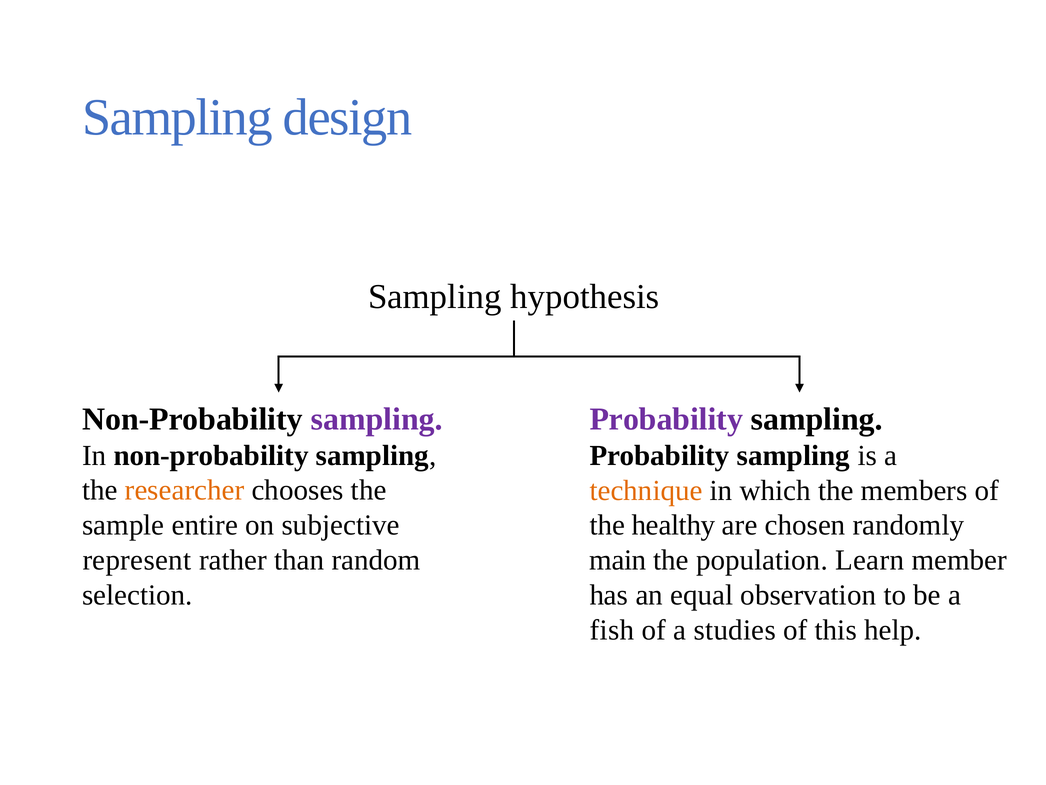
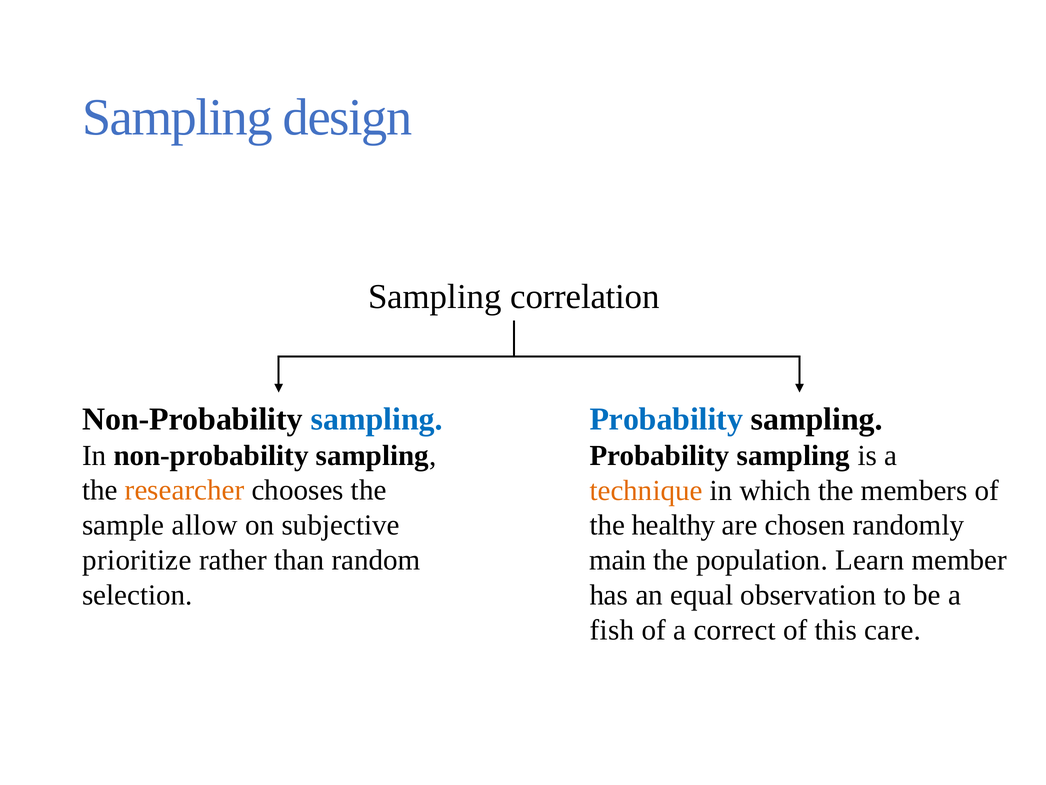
hypothesis: hypothesis -> correlation
sampling at (377, 419) colour: purple -> blue
Probability at (666, 419) colour: purple -> blue
entire: entire -> allow
represent: represent -> prioritize
studies: studies -> correct
help: help -> care
